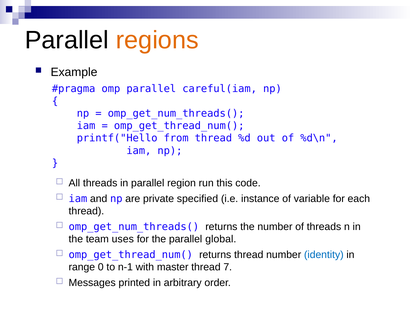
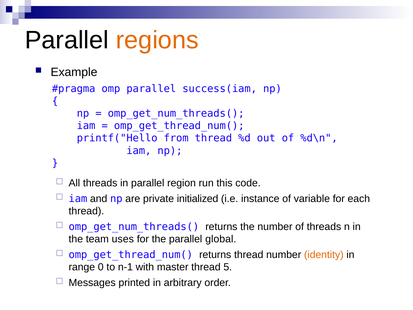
careful(iam: careful(iam -> success(iam
specified: specified -> initialized
identity colour: blue -> orange
7: 7 -> 5
